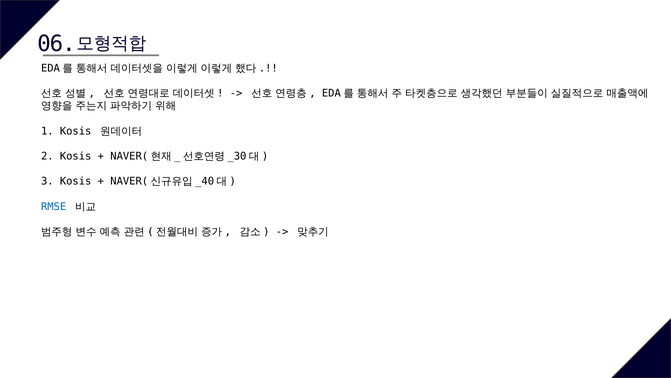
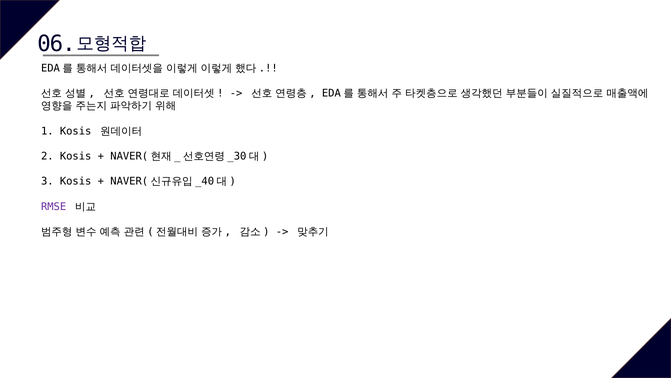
RMSE colour: blue -> purple
